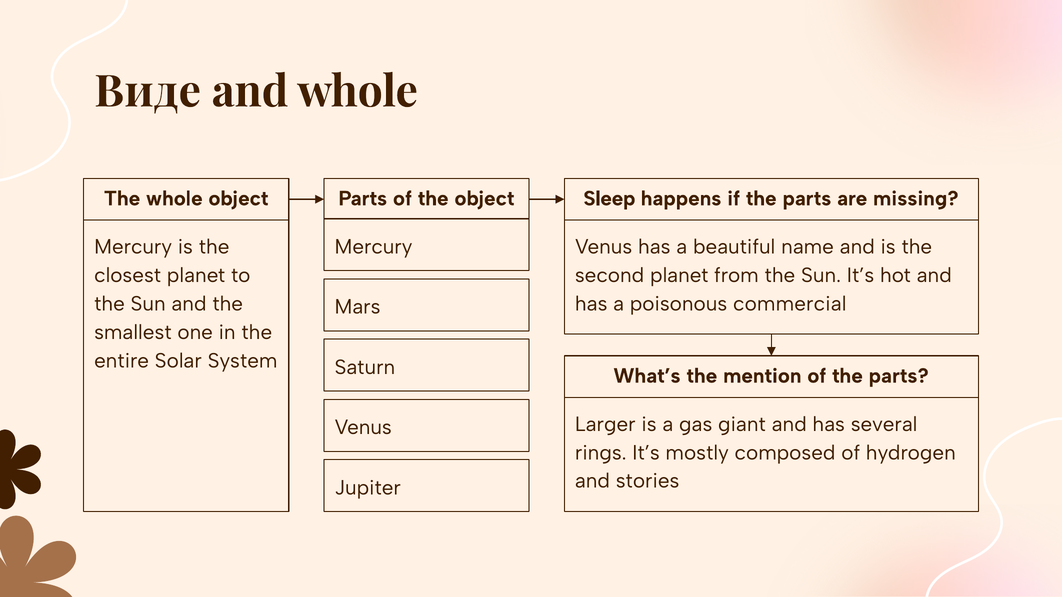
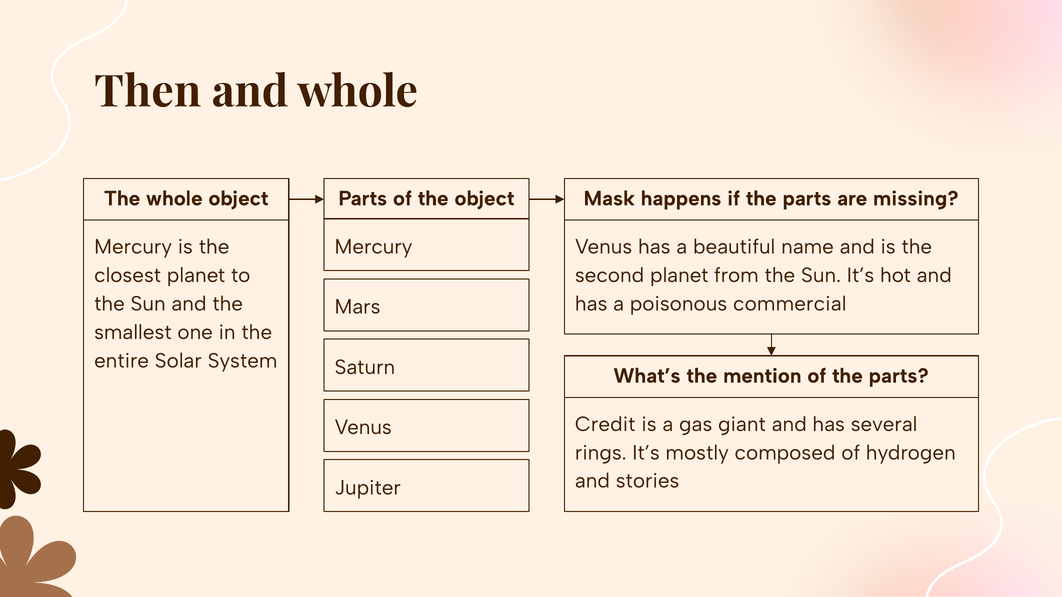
Виде: Виде -> Then
Sleep: Sleep -> Mask
Larger: Larger -> Credit
